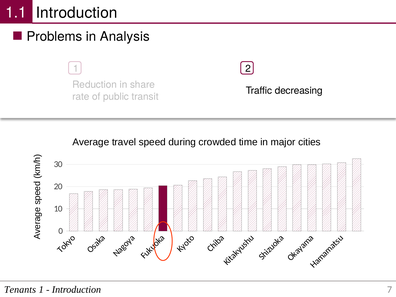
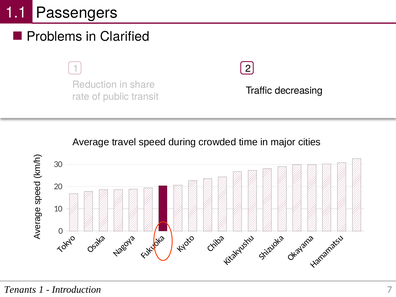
Introduction at (77, 13): Introduction -> Passengers
Analysis: Analysis -> Clarified
